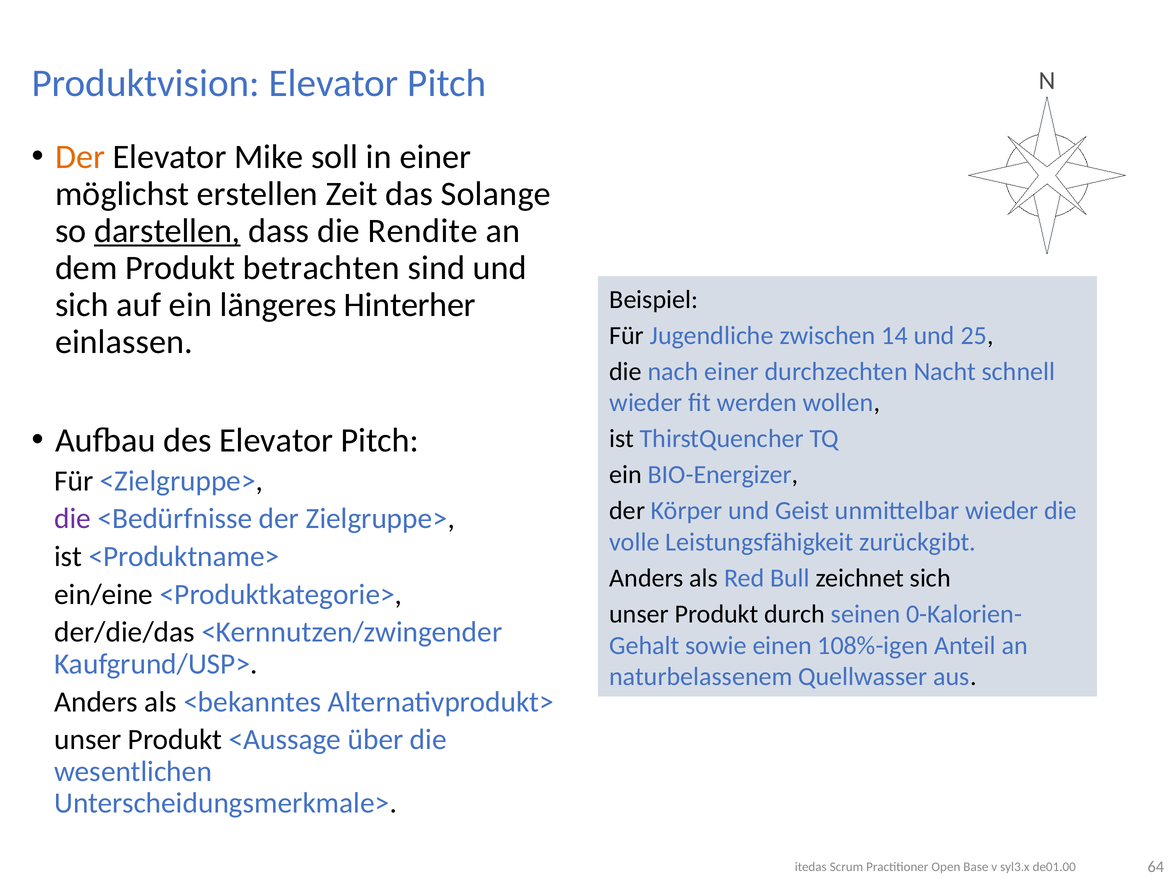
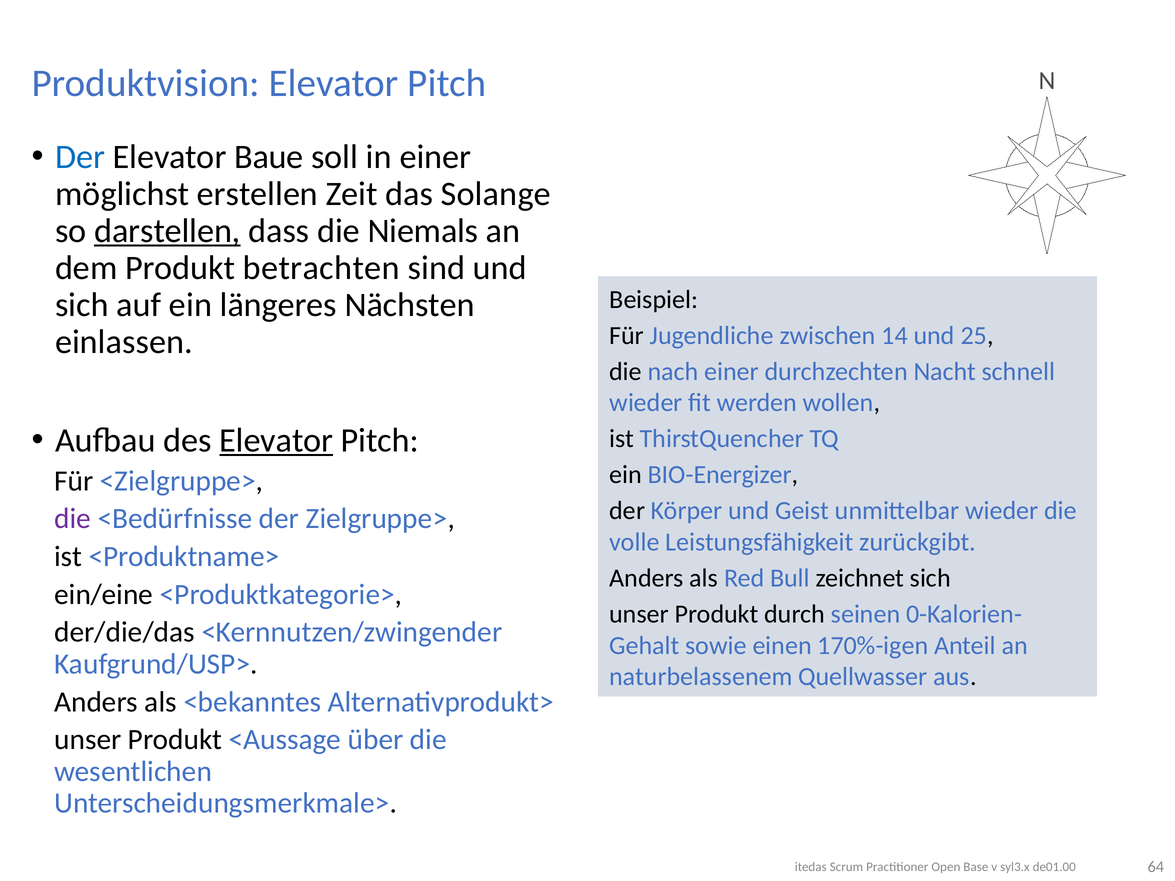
Der at (80, 157) colour: orange -> blue
Mike: Mike -> Baue
Rendite: Rendite -> Niemals
Hinterher: Hinterher -> Nächsten
Elevator at (276, 441) underline: none -> present
108%-igen: 108%-igen -> 170%-igen
